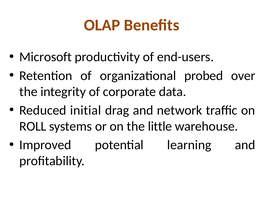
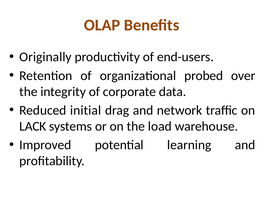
Microsoft: Microsoft -> Originally
ROLL: ROLL -> LACK
little: little -> load
